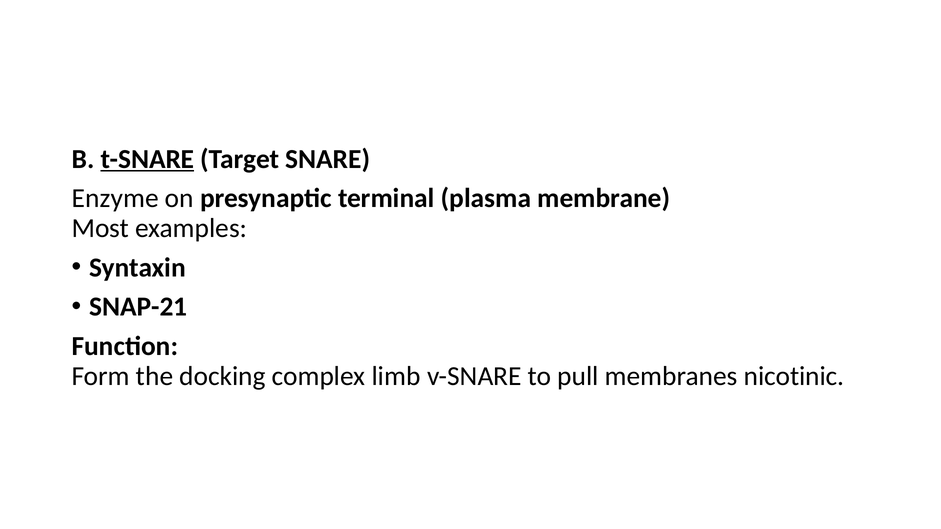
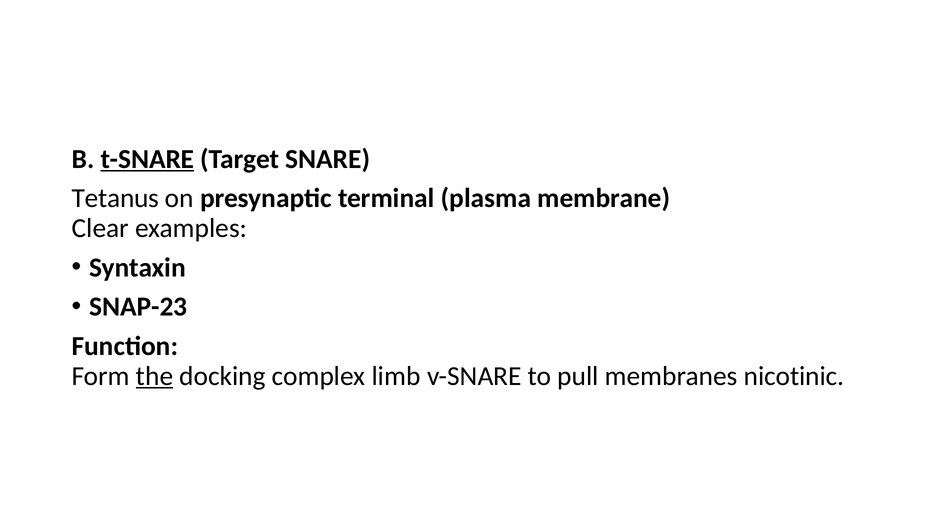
Enzyme: Enzyme -> Tetanus
Most: Most -> Clear
SNAP-21: SNAP-21 -> SNAP-23
the underline: none -> present
